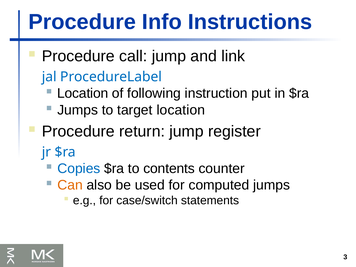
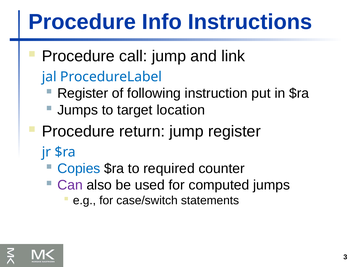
Location at (83, 93): Location -> Register
contents: contents -> required
Can colour: orange -> purple
